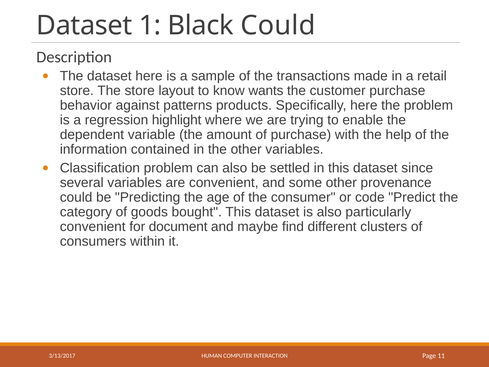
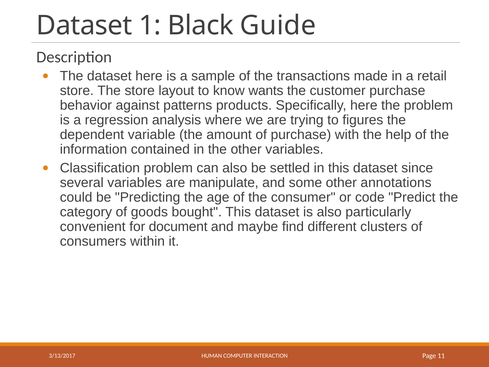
Black Could: Could -> Guide
highlight: highlight -> analysis
enable: enable -> figures
are convenient: convenient -> manipulate
provenance: provenance -> annotations
